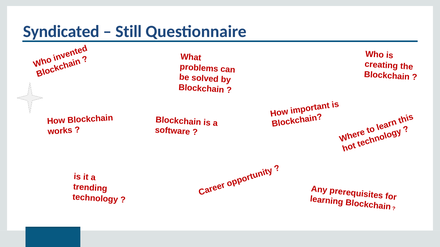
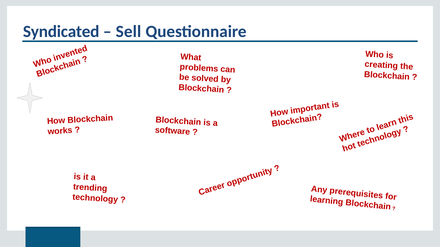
Still: Still -> Sell
